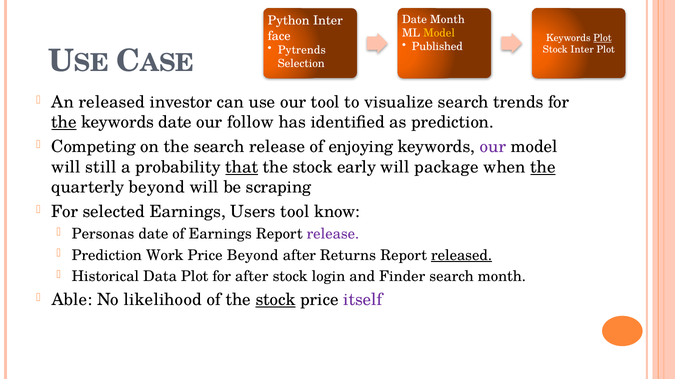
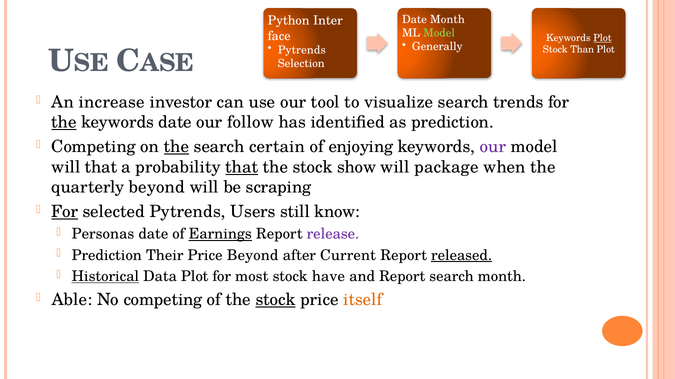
Model at (439, 33) colour: yellow -> light green
Published: Published -> Generally
Stock Inter: Inter -> Than
An released: released -> increase
the at (176, 147) underline: none -> present
search release: release -> certain
will still: still -> that
early: early -> show
the at (543, 167) underline: present -> none
For at (65, 212) underline: none -> present
selected Earnings: Earnings -> Pytrends
Users tool: tool -> still
Earnings at (220, 234) underline: none -> present
Work: Work -> Their
Returns: Returns -> Current
Historical underline: none -> present
for after: after -> most
login: login -> have
and Finder: Finder -> Report
No likelihood: likelihood -> competing
itself colour: purple -> orange
